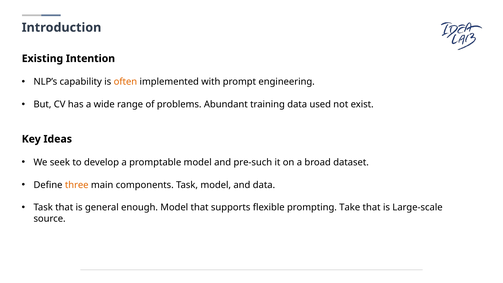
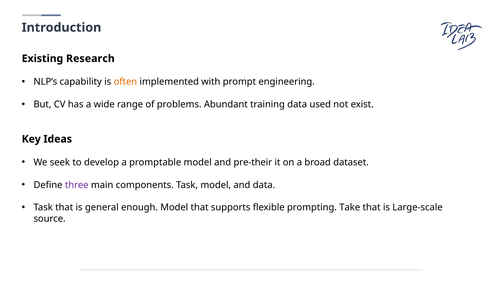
Intention: Intention -> Research
pre-such: pre-such -> pre-their
three colour: orange -> purple
